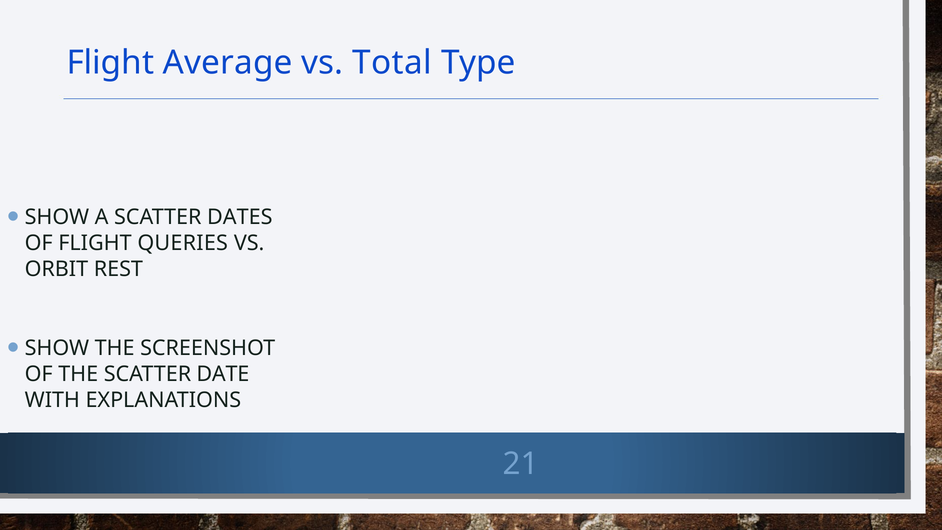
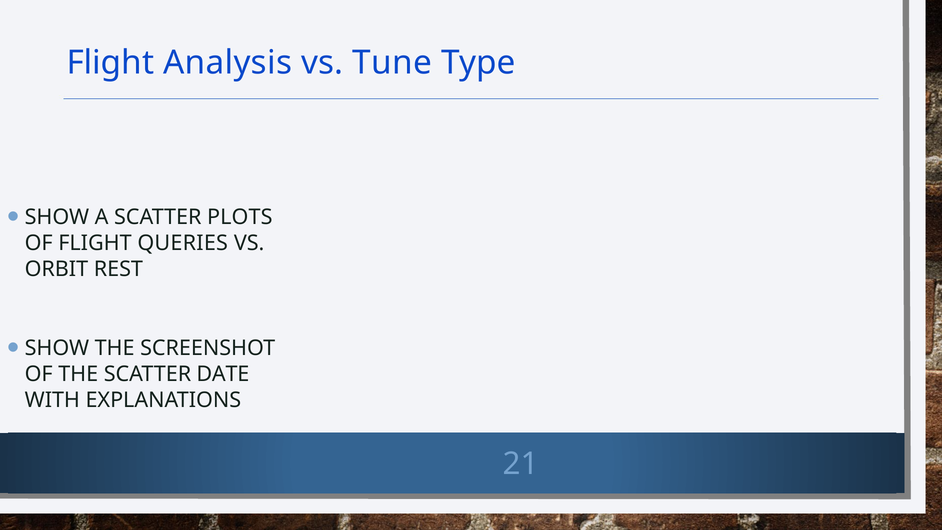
Average: Average -> Analysis
Total: Total -> Tune
DATES: DATES -> PLOTS
